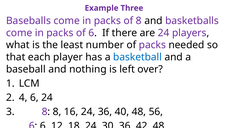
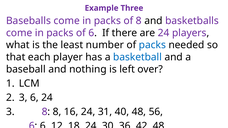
packs at (152, 45) colour: purple -> blue
4 at (23, 98): 4 -> 3
24 36: 36 -> 31
